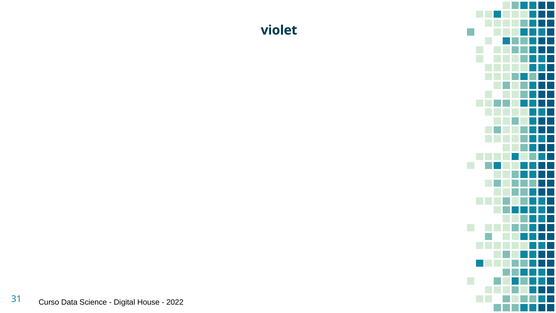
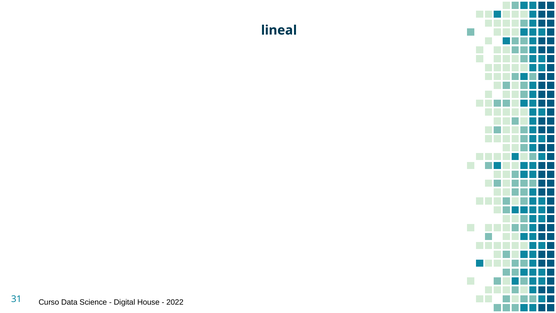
violet: violet -> lineal
